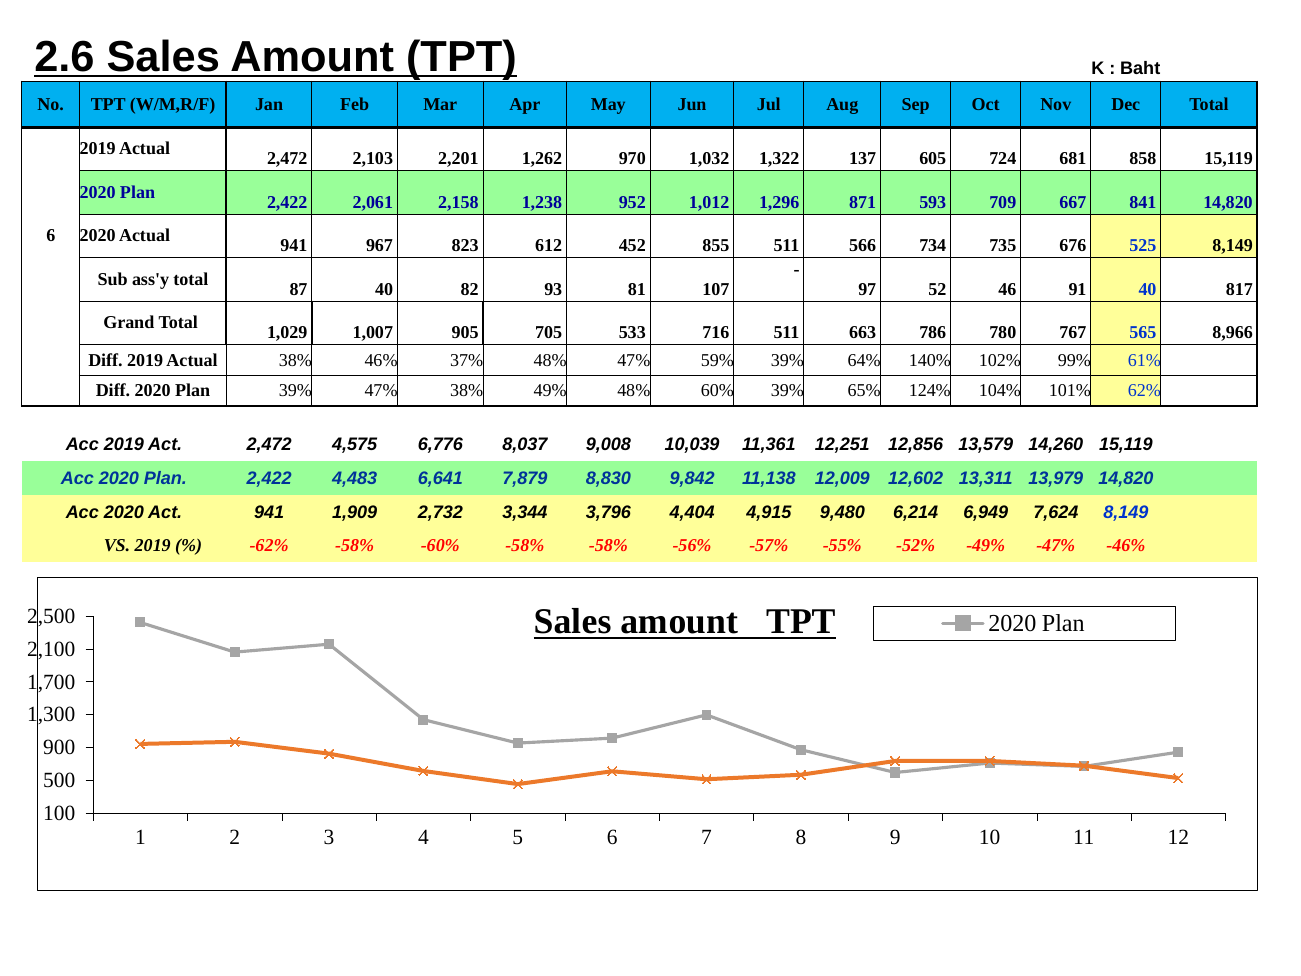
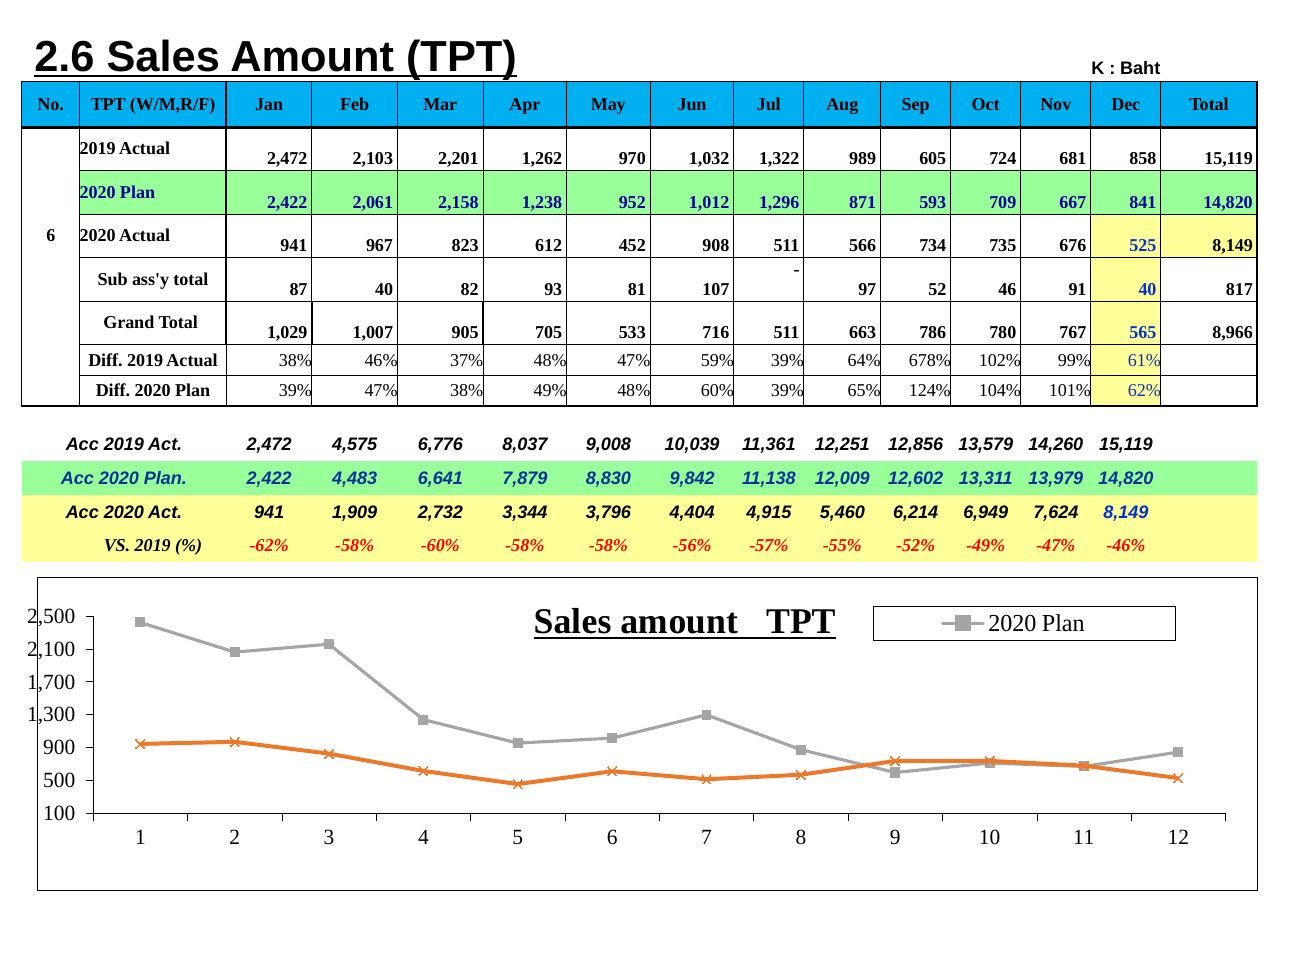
137: 137 -> 989
855: 855 -> 908
140%: 140% -> 678%
9,480: 9,480 -> 5,460
